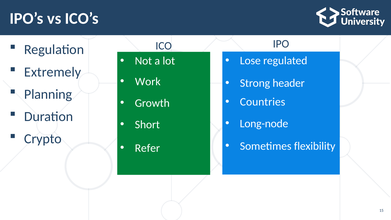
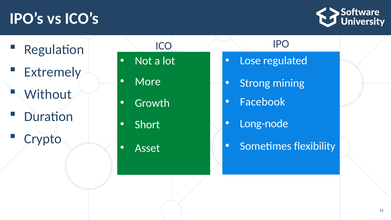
Work: Work -> More
header: header -> mining
Planning: Planning -> Without
Countries: Countries -> Facebook
Refer: Refer -> Asset
